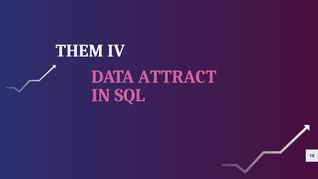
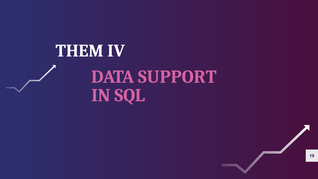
ATTRACT: ATTRACT -> SUPPORT
